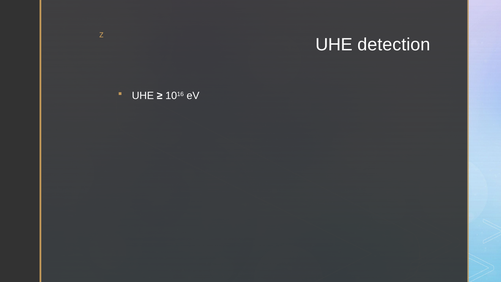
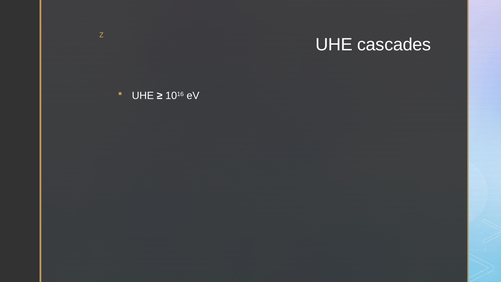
detection: detection -> cascades
